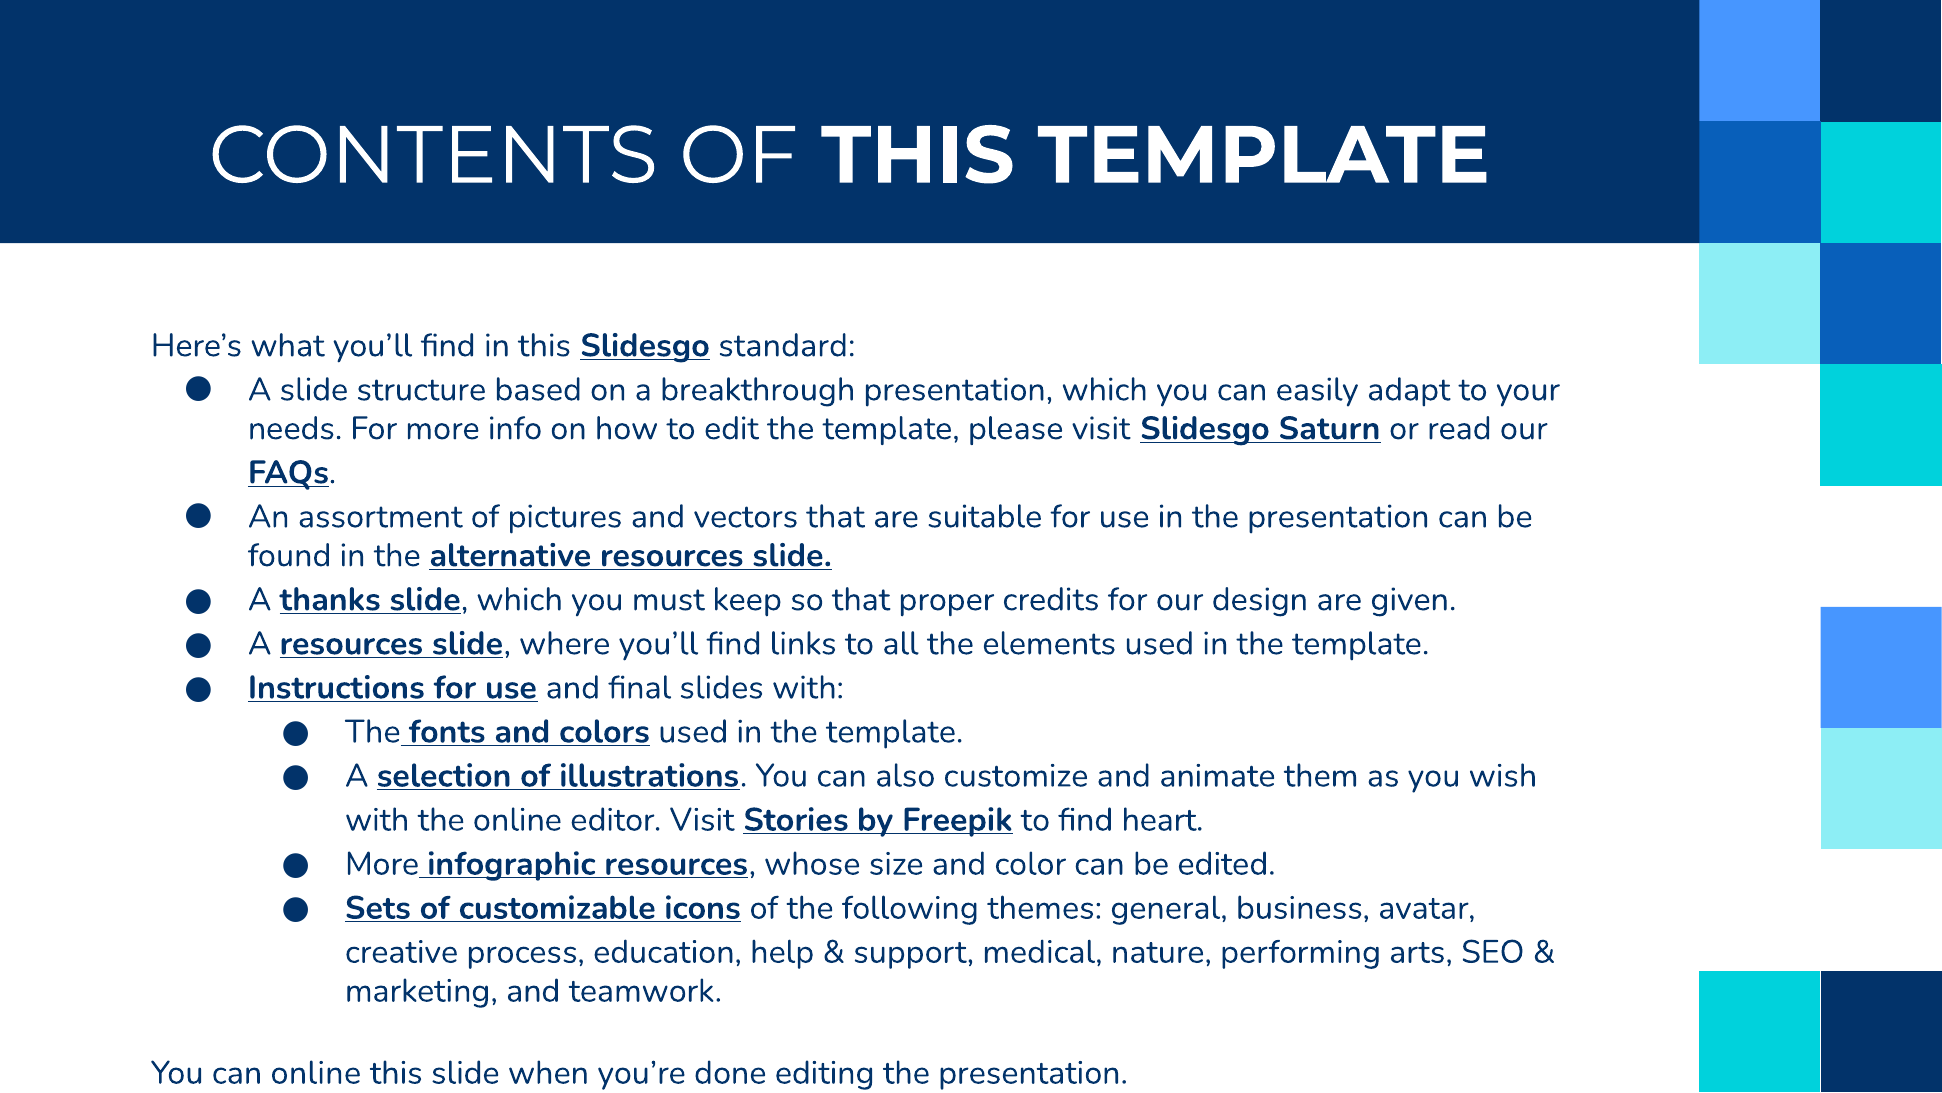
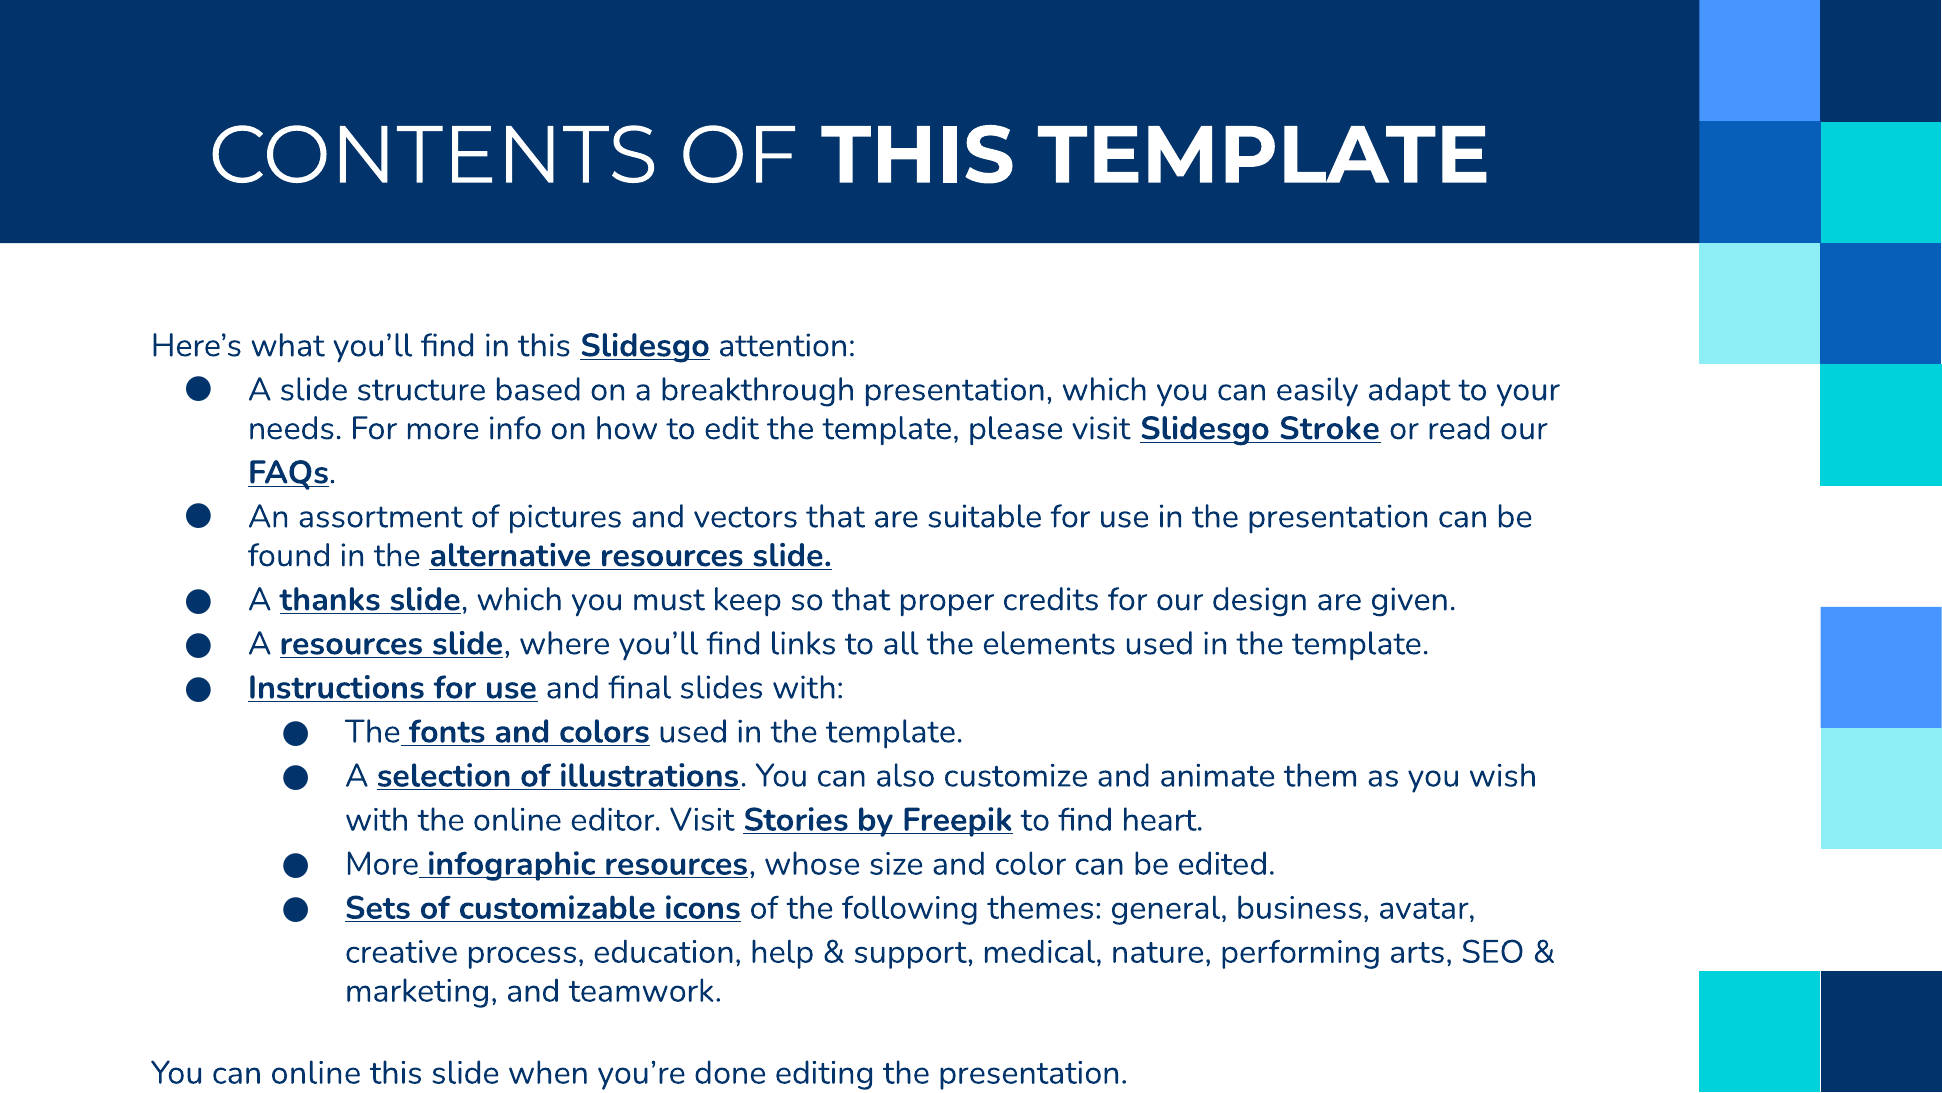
standard: standard -> attention
Saturn: Saturn -> Stroke
